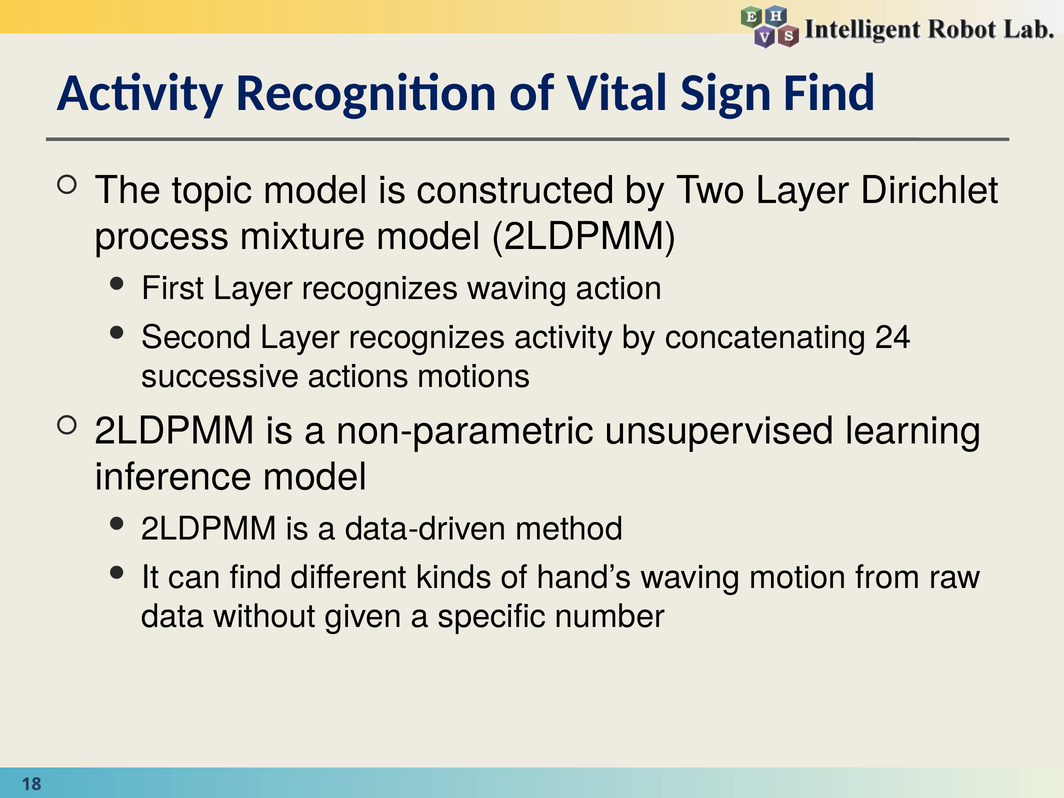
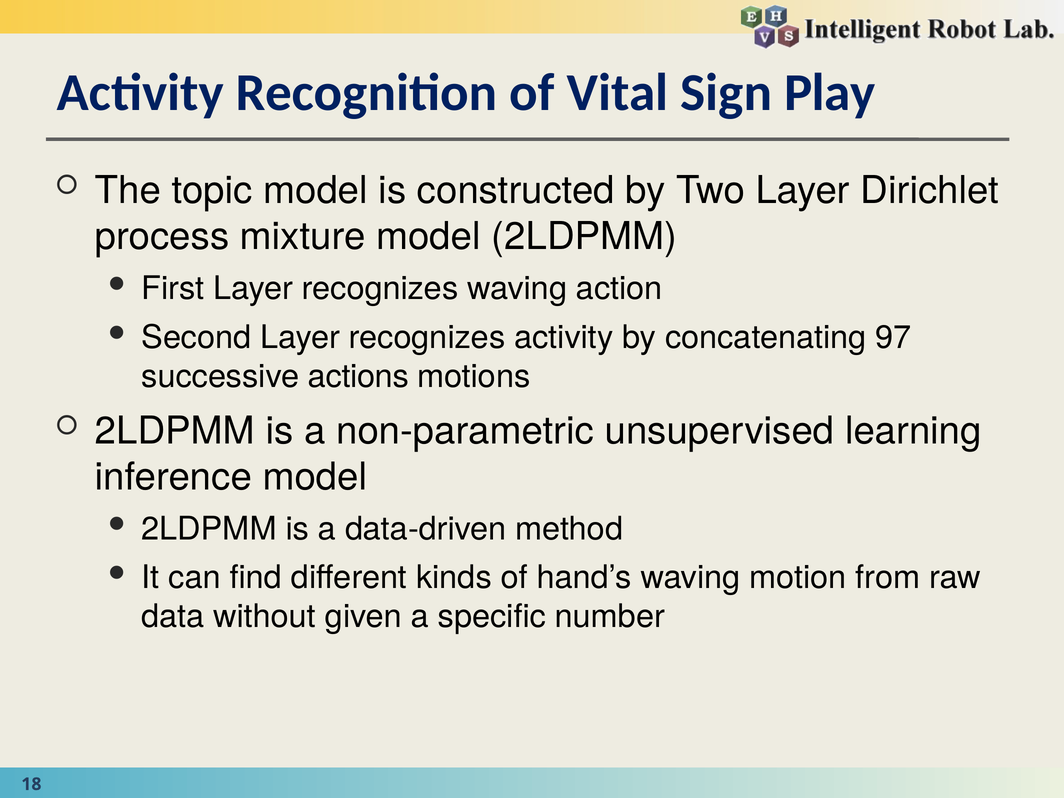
Sign Find: Find -> Play
24: 24 -> 97
